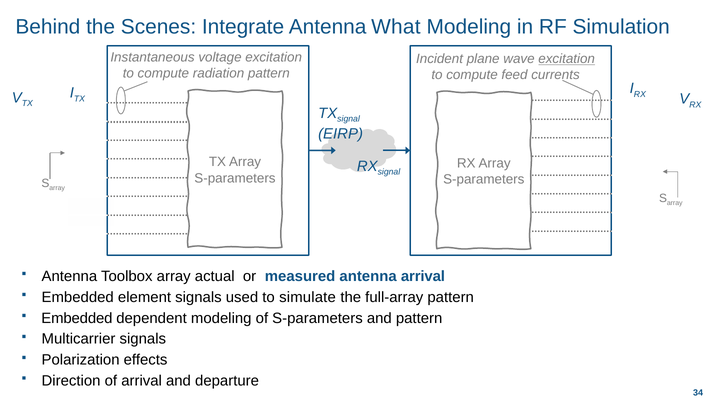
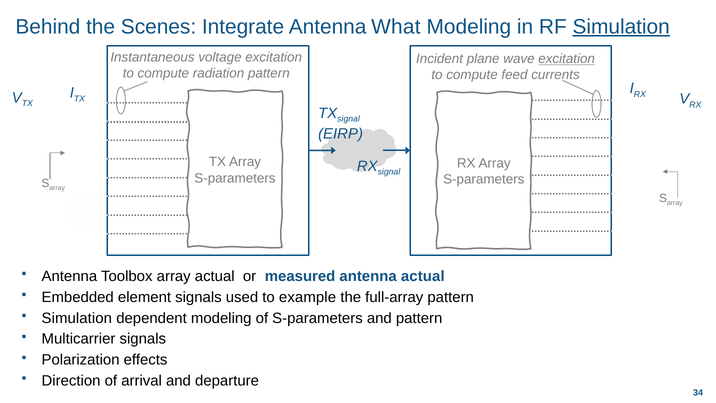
Simulation at (621, 27) underline: none -> present
antenna arrival: arrival -> actual
simulate: simulate -> example
Embedded at (77, 318): Embedded -> Simulation
